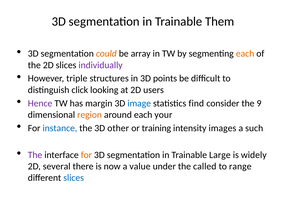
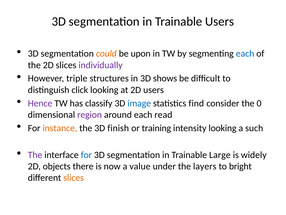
Trainable Them: Them -> Users
array: array -> upon
each at (245, 53) colour: orange -> blue
points: points -> shows
margin: margin -> classify
9: 9 -> 0
region colour: orange -> purple
your: your -> read
instance colour: blue -> orange
other: other -> finish
intensity images: images -> looking
for at (86, 155) colour: orange -> blue
several: several -> objects
called: called -> layers
range: range -> bright
slices at (74, 177) colour: blue -> orange
